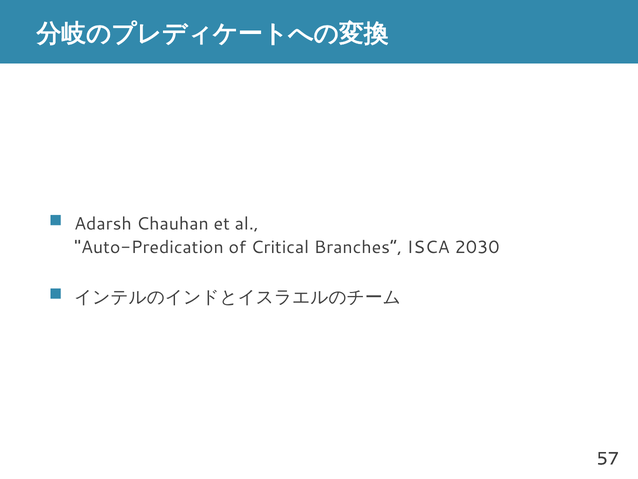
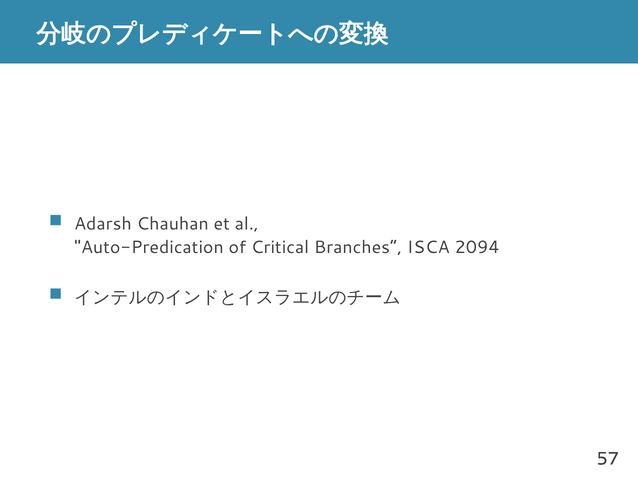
2030: 2030 -> 2094
